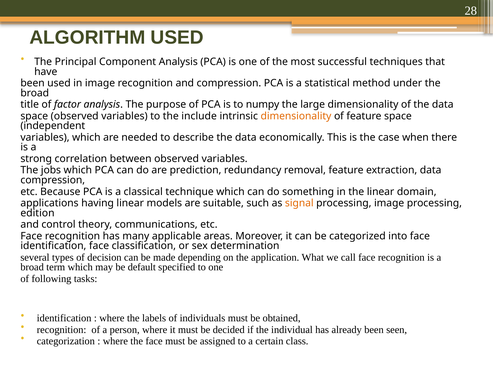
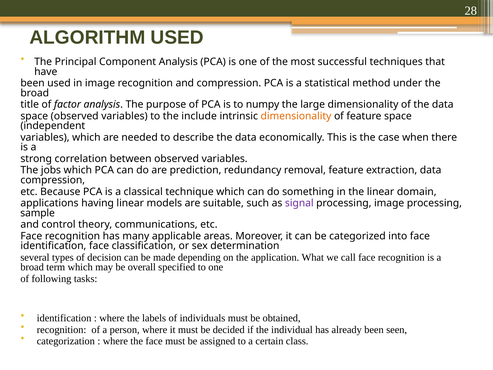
signal colour: orange -> purple
edition: edition -> sample
default: default -> overall
